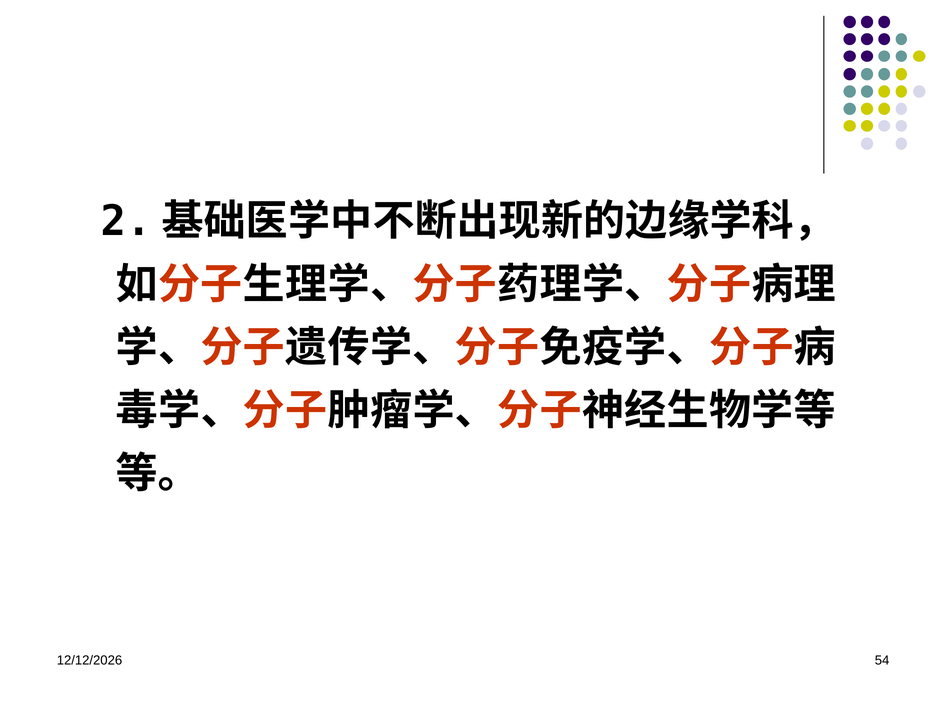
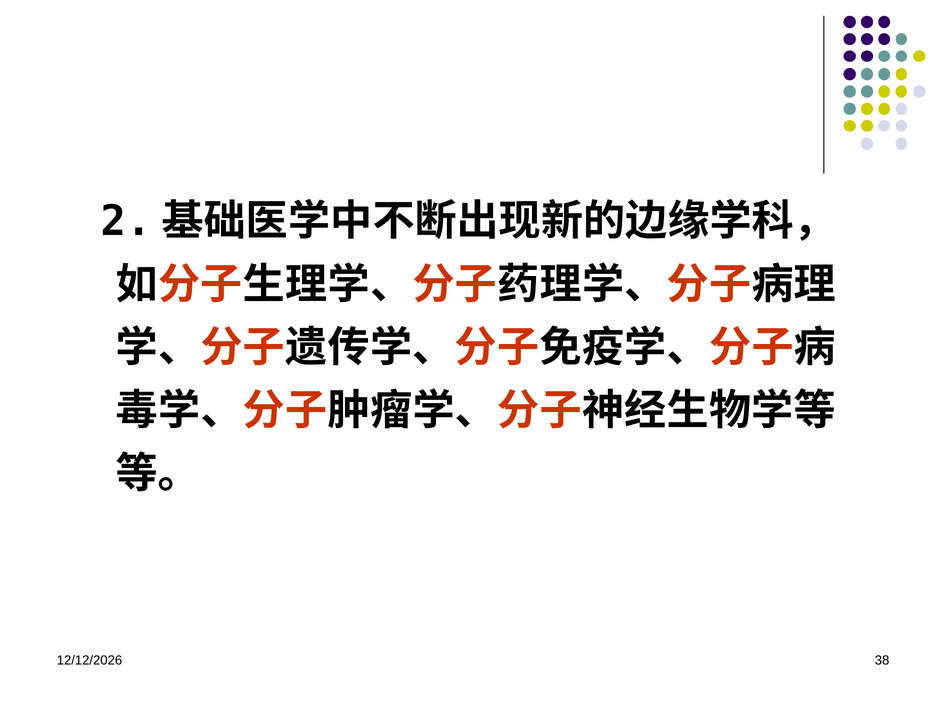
54: 54 -> 38
